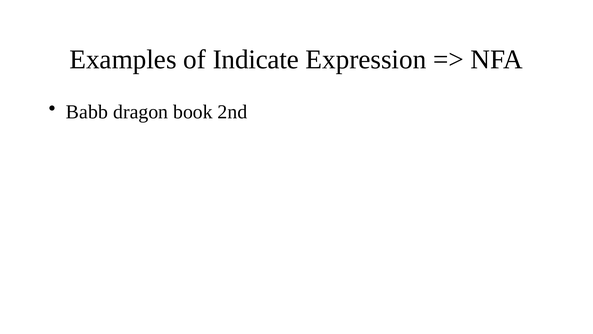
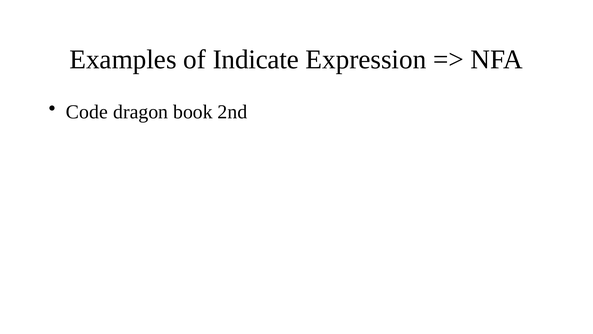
Babb: Babb -> Code
